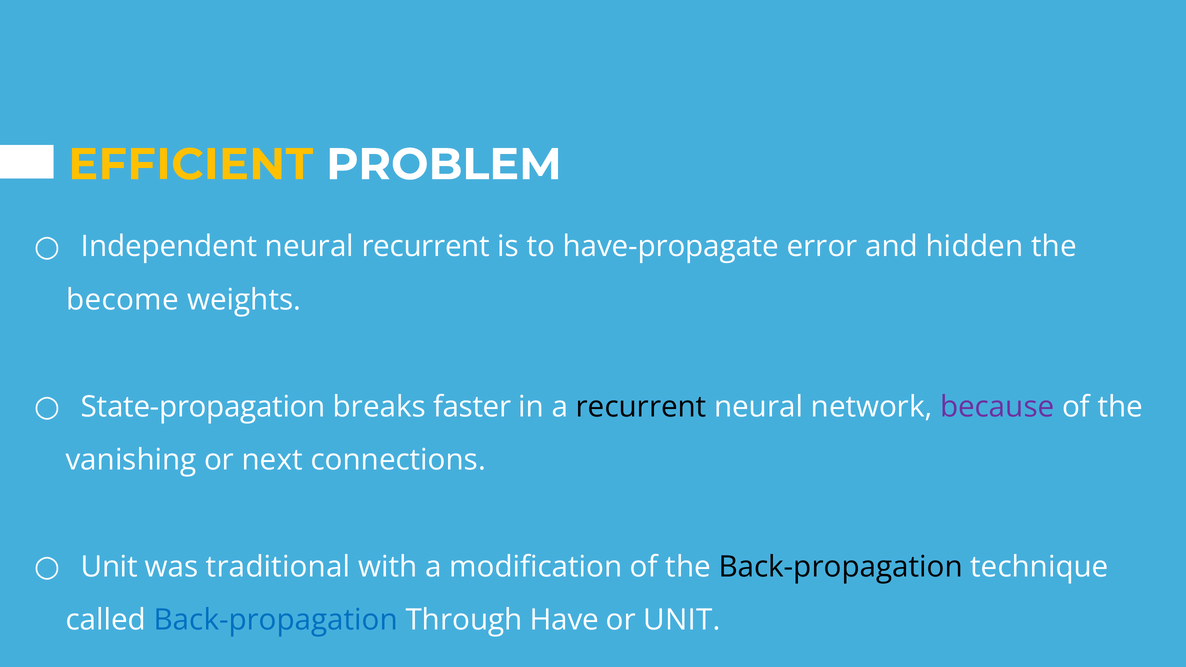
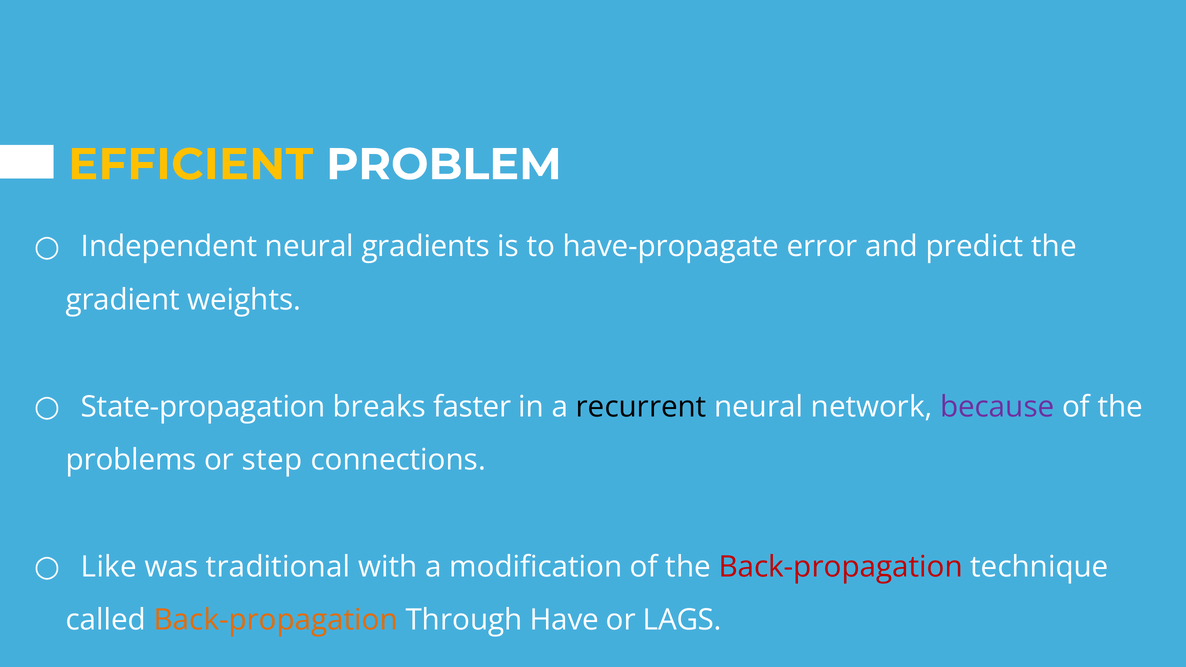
neural recurrent: recurrent -> gradients
hidden: hidden -> predict
become: become -> gradient
vanishing: vanishing -> problems
next: next -> step
Unit at (109, 567): Unit -> Like
Back-propagation at (841, 567) colour: black -> red
Back-propagation at (276, 620) colour: blue -> orange
or UNIT: UNIT -> LAGS
